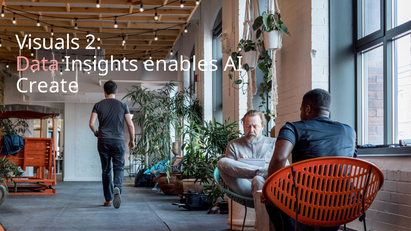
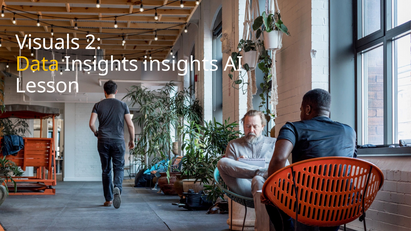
Data colour: pink -> yellow
Insights enables: enables -> insights
Create: Create -> Lesson
